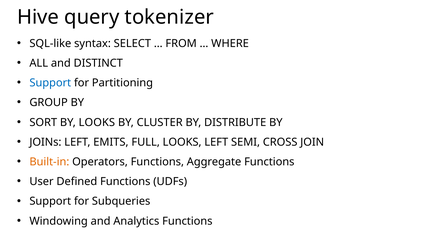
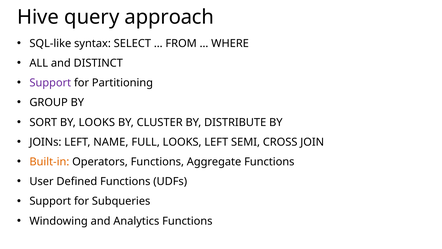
tokenizer: tokenizer -> approach
Support at (50, 83) colour: blue -> purple
EMITS: EMITS -> NAME
